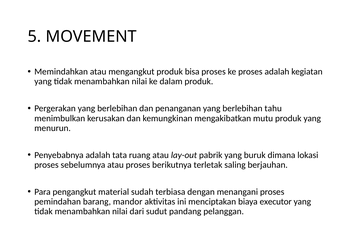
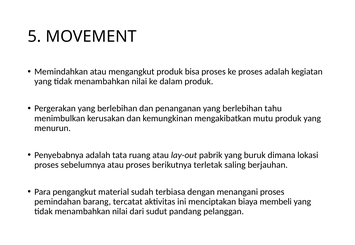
mandor: mandor -> tercatat
executor: executor -> membeli
